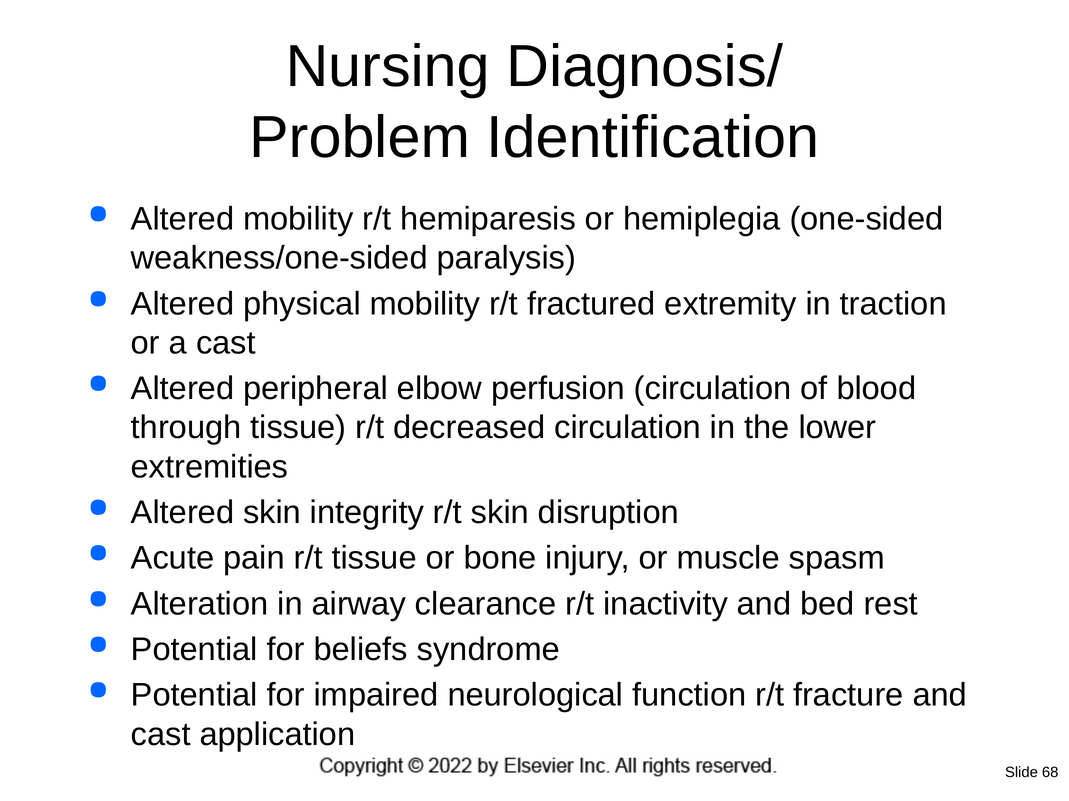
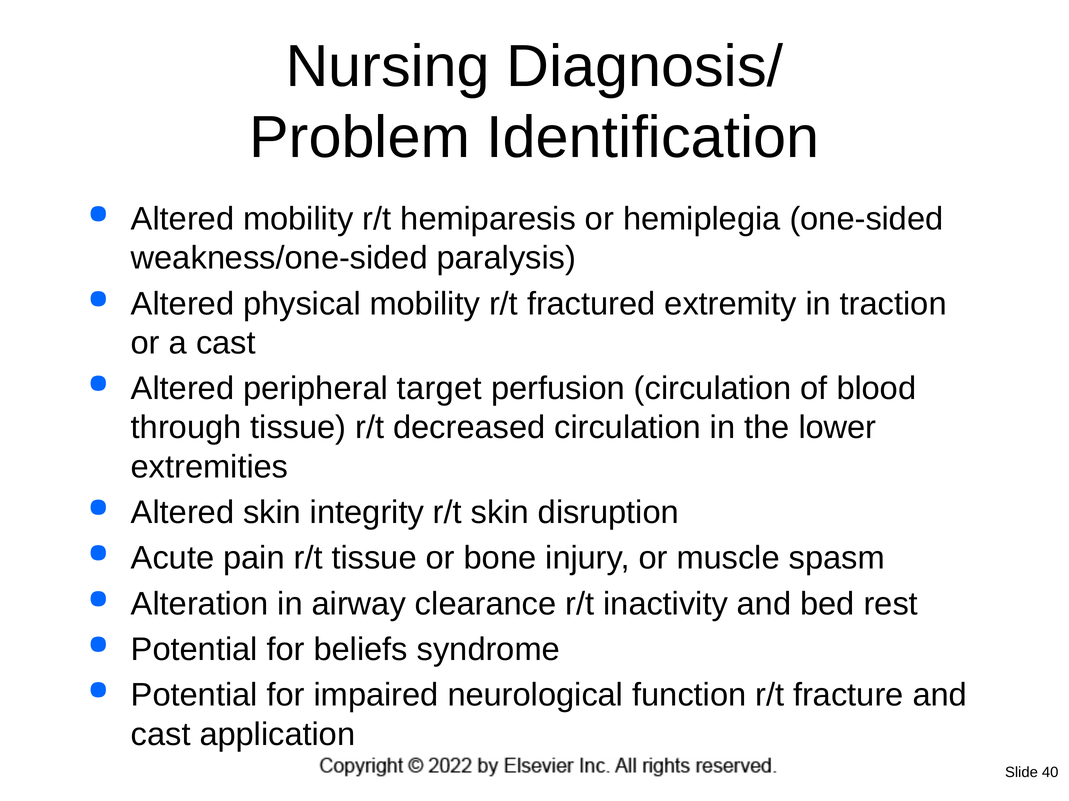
elbow: elbow -> target
68: 68 -> 40
